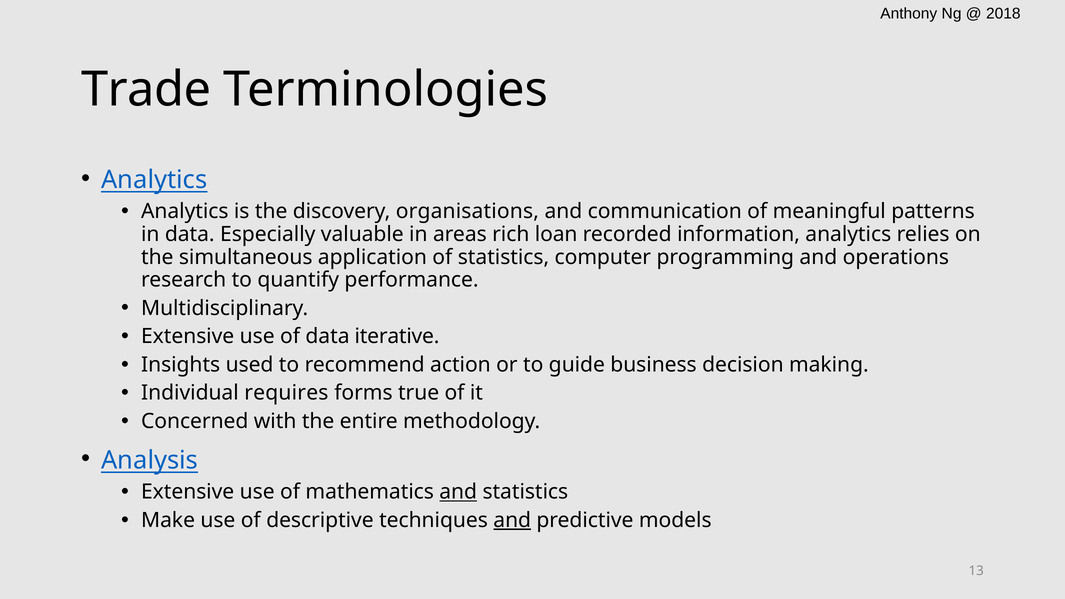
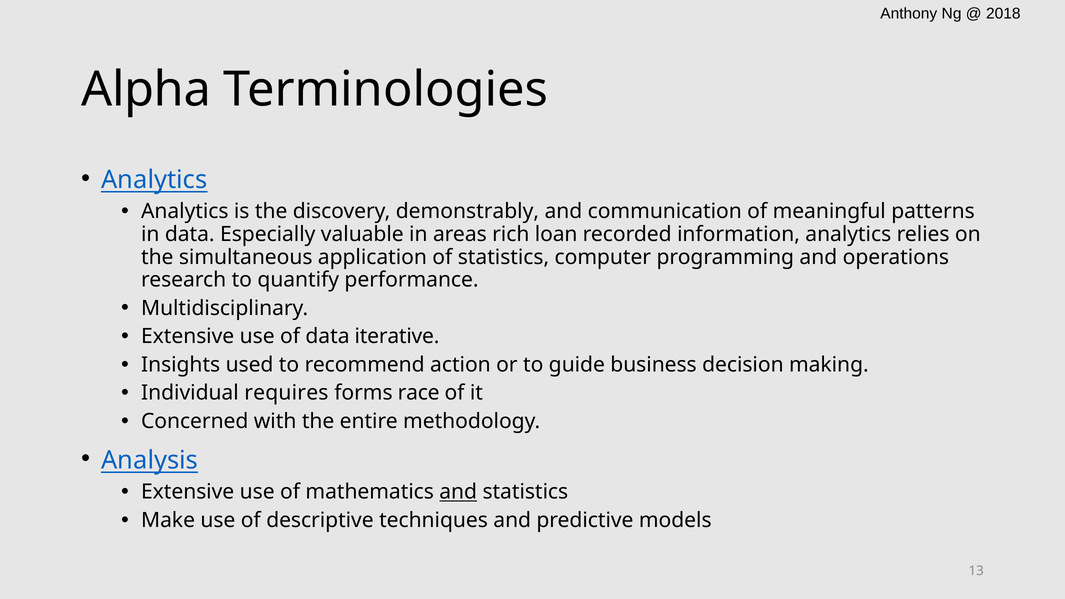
Trade: Trade -> Alpha
organisations: organisations -> demonstrably
true: true -> race
and at (512, 520) underline: present -> none
